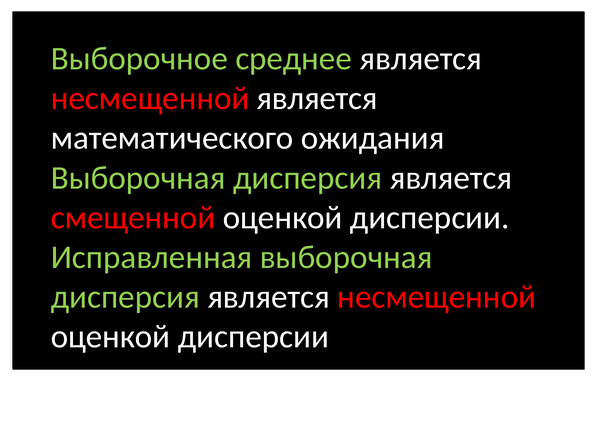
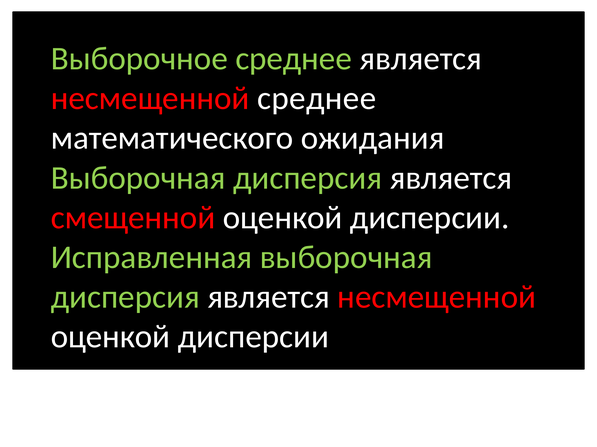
несмещенной является: является -> среднее
